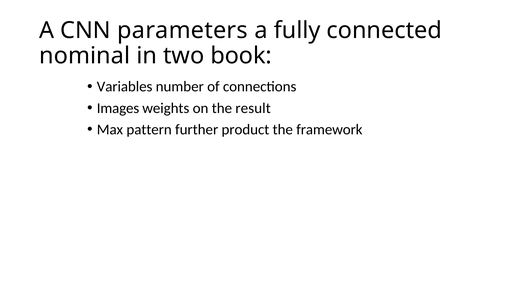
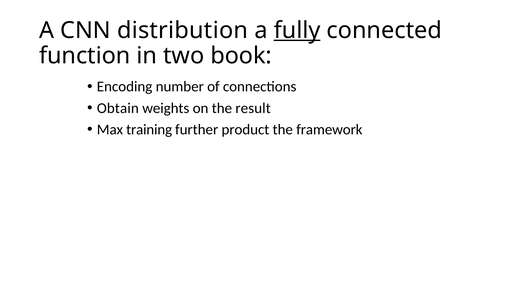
parameters: parameters -> distribution
fully underline: none -> present
nominal: nominal -> function
Variables: Variables -> Encoding
Images: Images -> Obtain
pattern: pattern -> training
